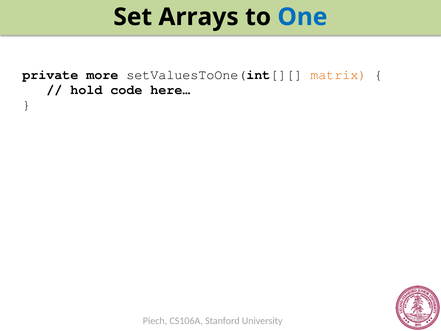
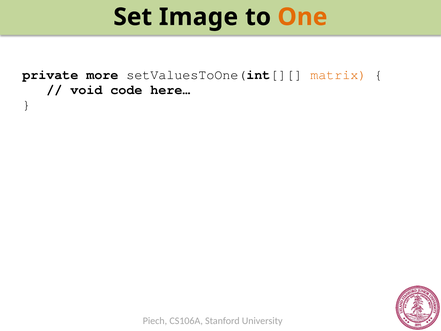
Arrays: Arrays -> Image
One colour: blue -> orange
hold: hold -> void
